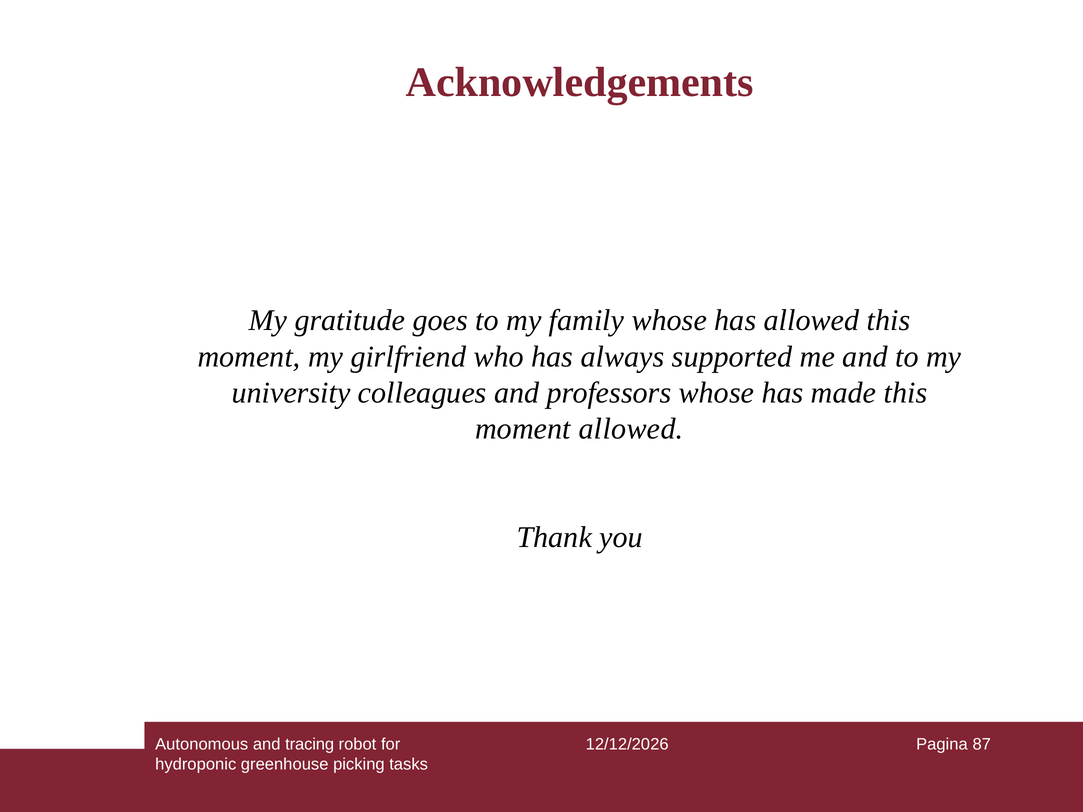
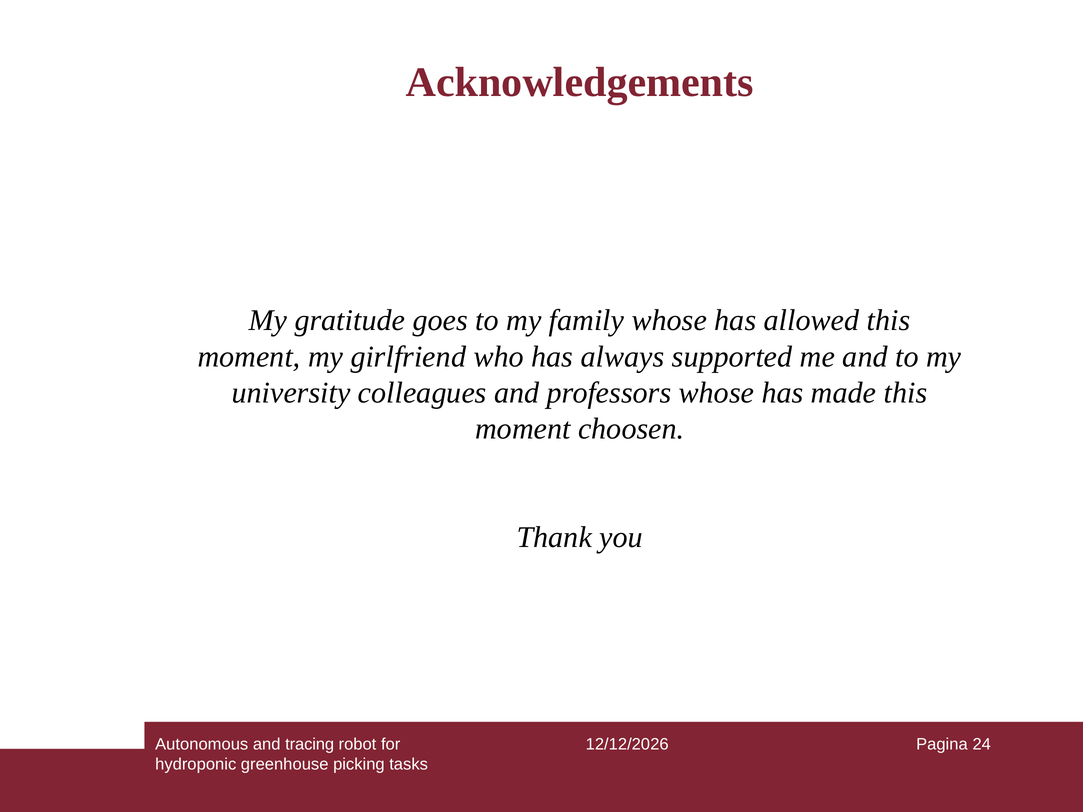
moment allowed: allowed -> choosen
87: 87 -> 24
